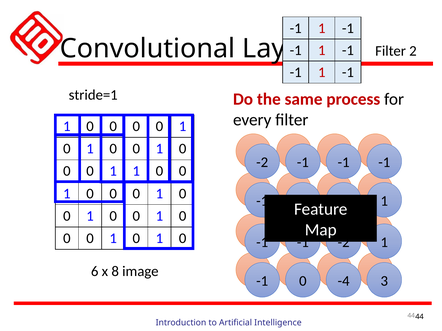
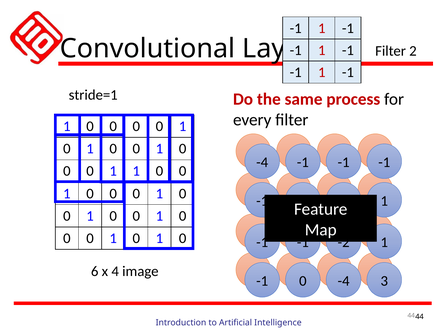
-2 at (262, 162): -2 -> -4
8: 8 -> 4
